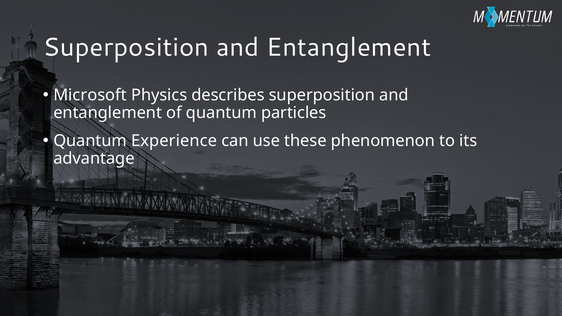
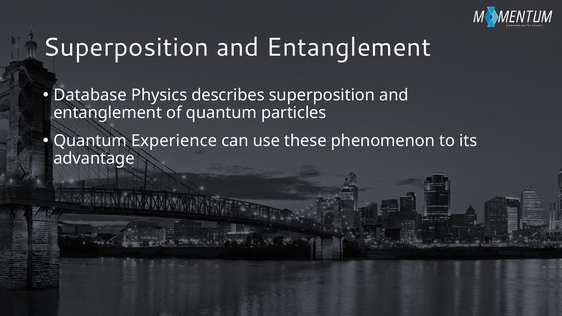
Microsoft: Microsoft -> Database
